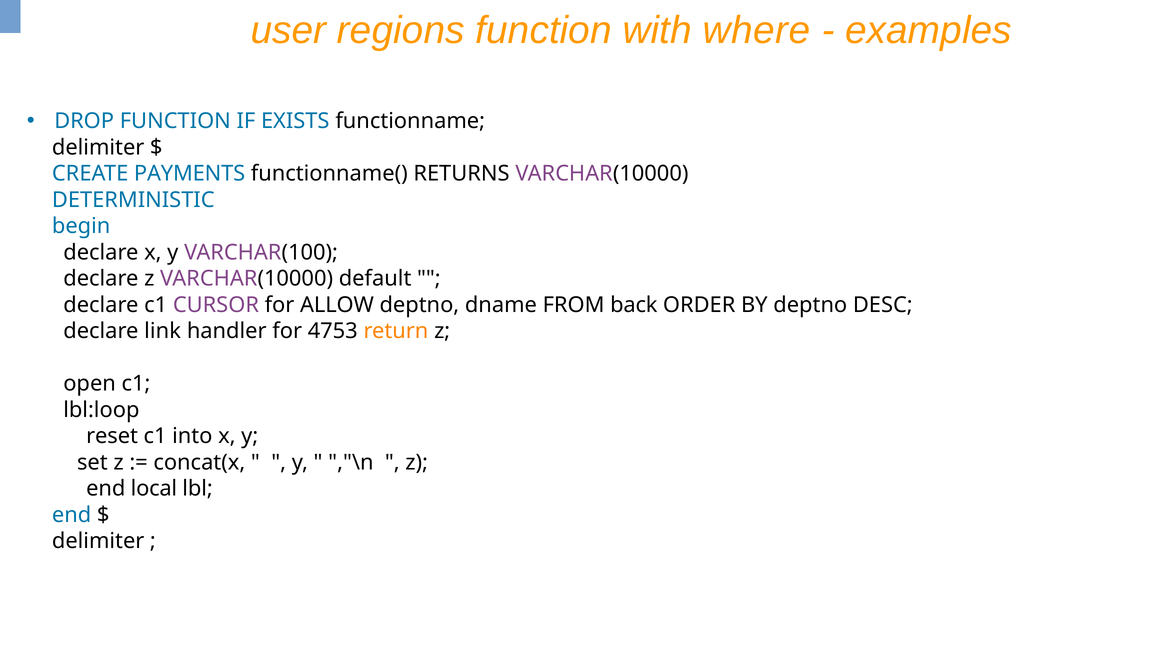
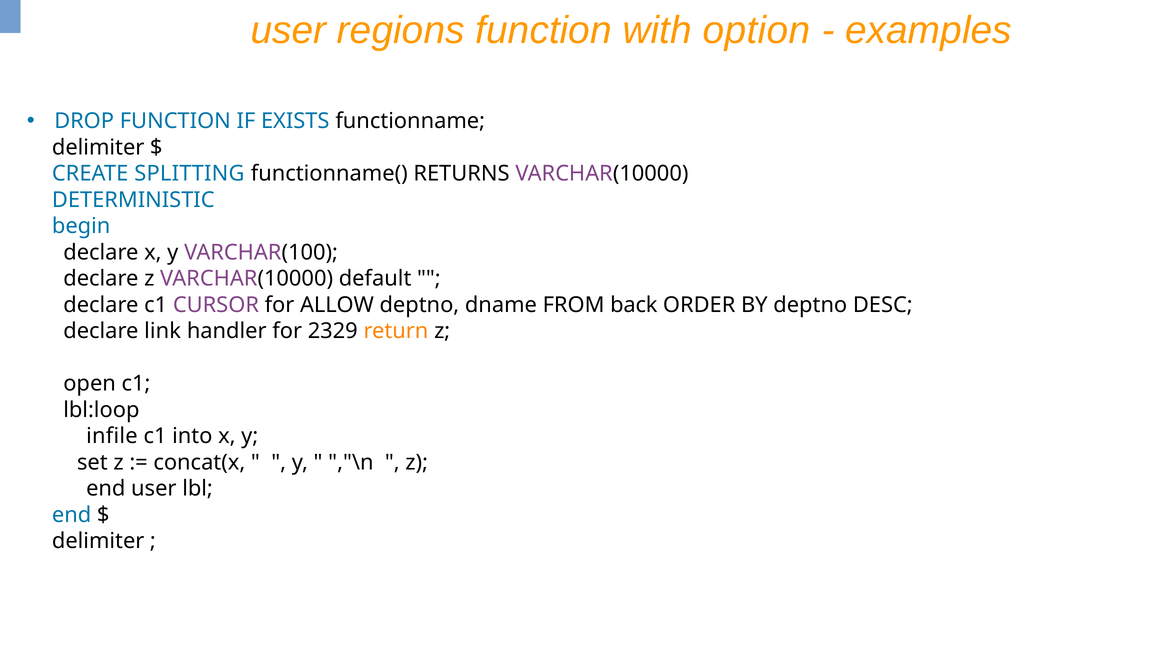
where: where -> option
PAYMENTS: PAYMENTS -> SPLITTING
4753: 4753 -> 2329
reset: reset -> infile
end local: local -> user
